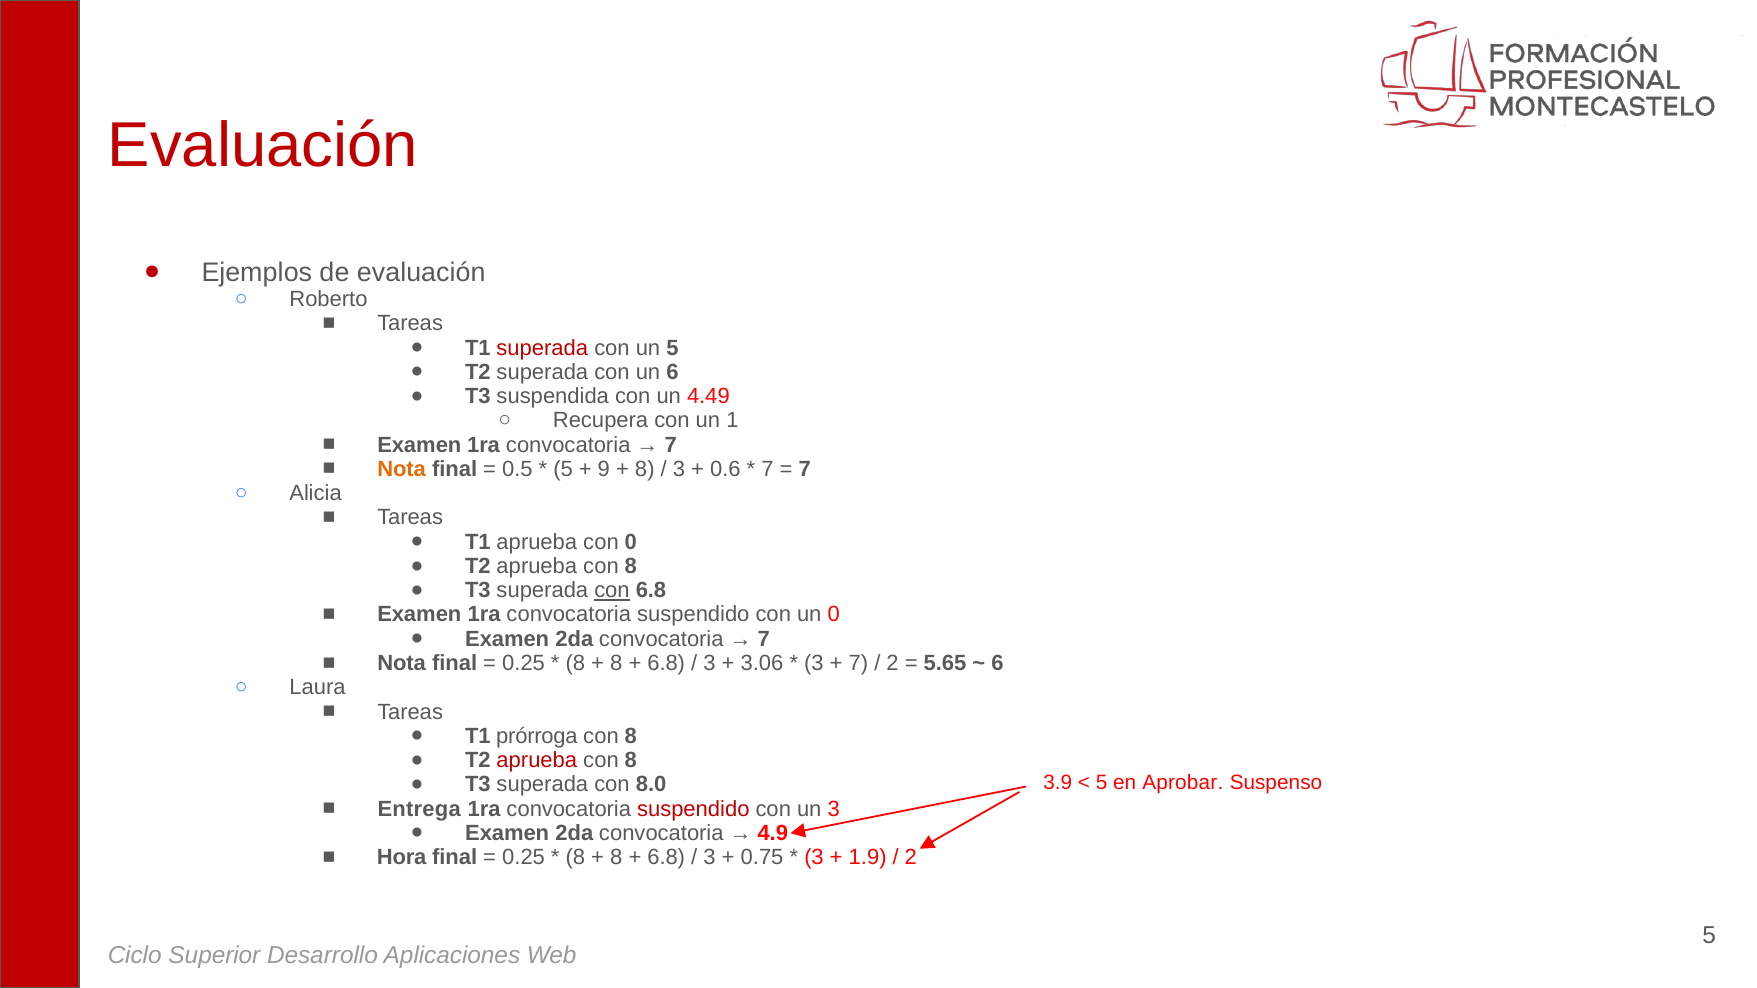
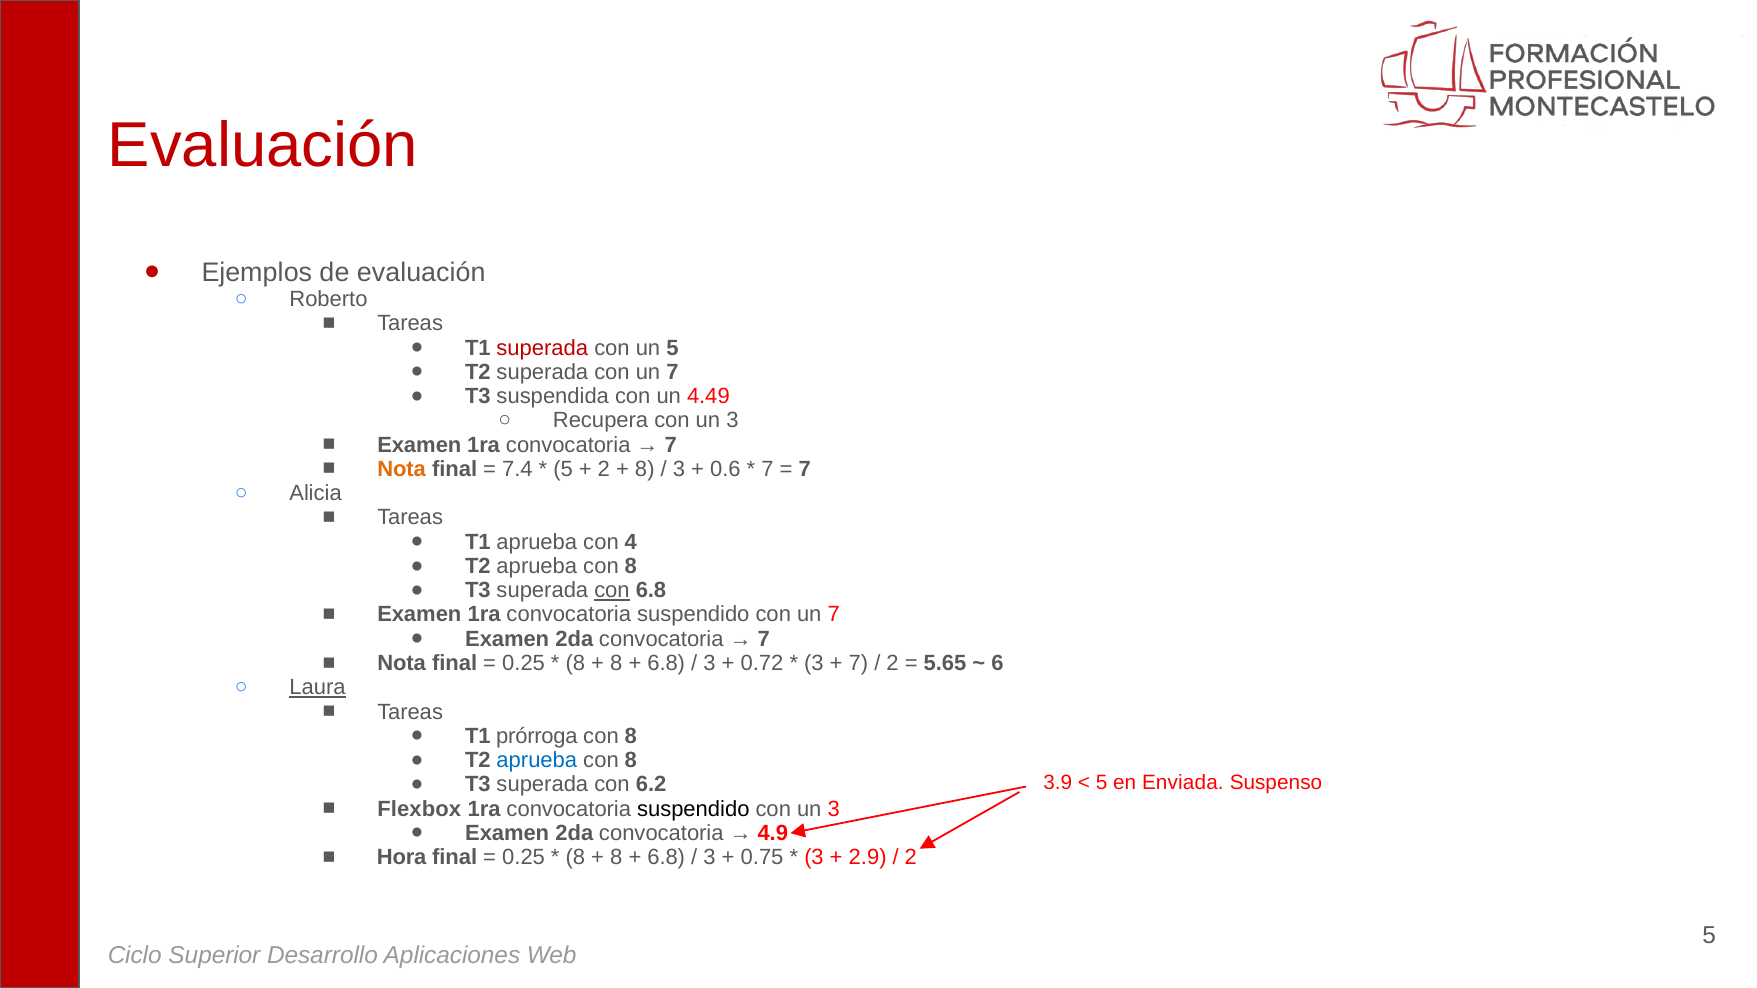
superada con un 6: 6 -> 7
Recupera con un 1: 1 -> 3
0.5: 0.5 -> 7.4
9 at (604, 469): 9 -> 2
con 0: 0 -> 4
suspendido con un 0: 0 -> 7
3.06: 3.06 -> 0.72
Laura underline: none -> present
aprueba at (537, 761) colour: red -> blue
Aprobar: Aprobar -> Enviada
8.0: 8.0 -> 6.2
Entrega: Entrega -> Flexbox
suspendido at (693, 809) colour: red -> black
1.9: 1.9 -> 2.9
